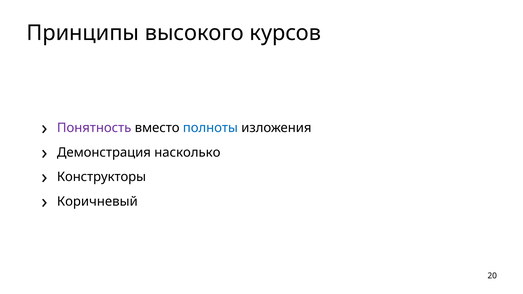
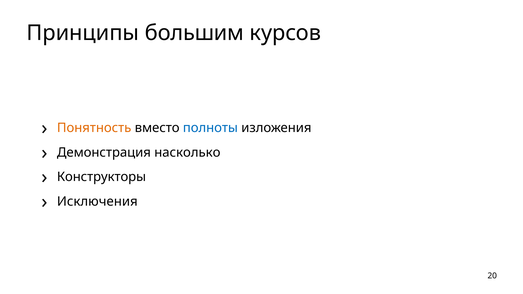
высокого: высокого -> большим
Понятность colour: purple -> orange
Коричневый: Коричневый -> Исключения
